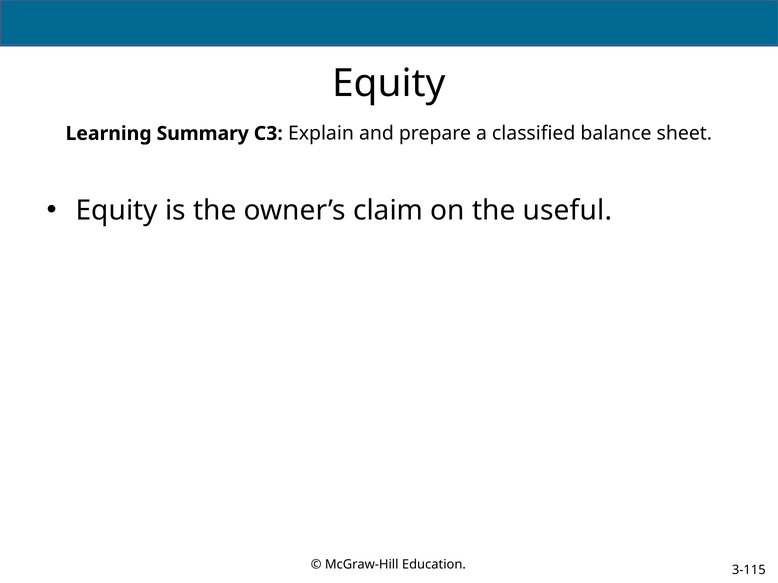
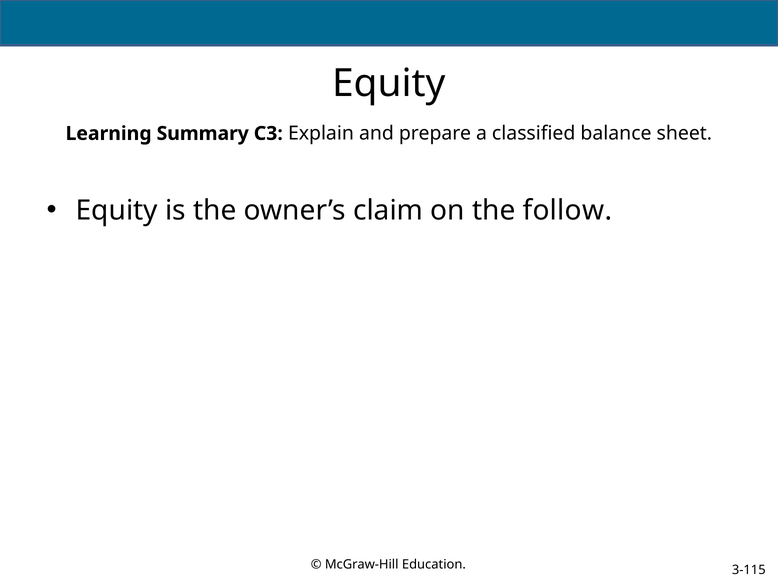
useful: useful -> follow
